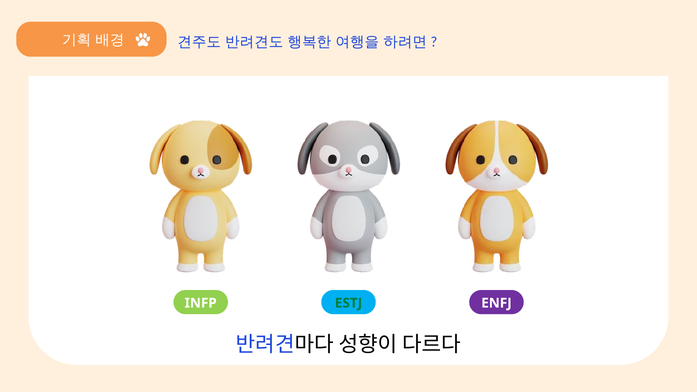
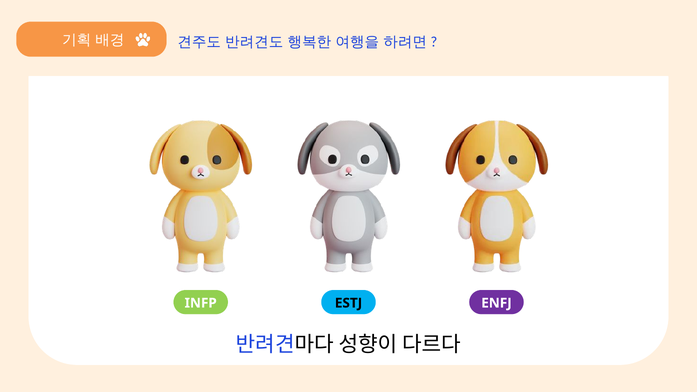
ESTJ colour: green -> black
